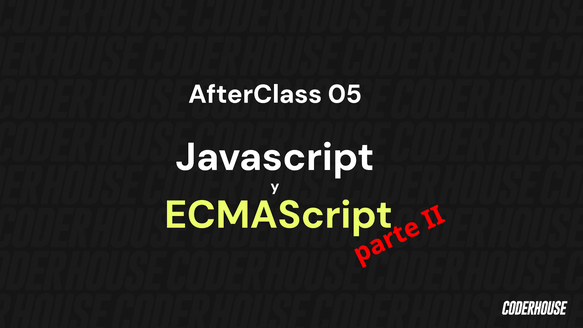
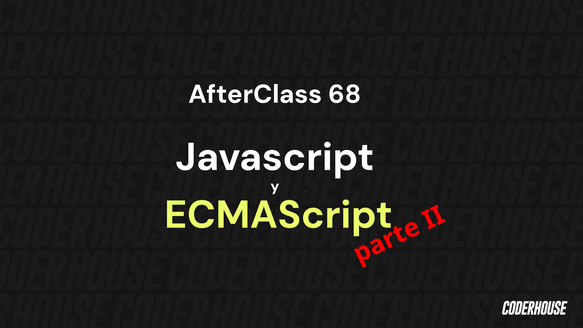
05: 05 -> 68
